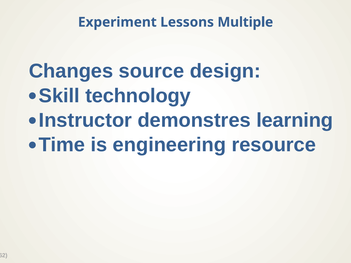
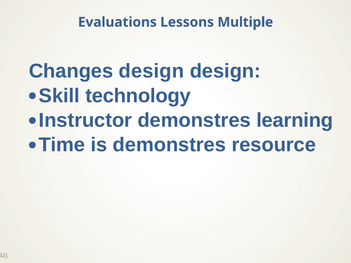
Experiment: Experiment -> Evaluations
Changes source: source -> design
is engineering: engineering -> demonstres
